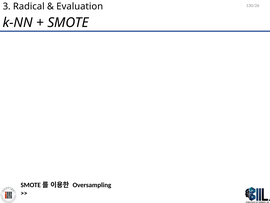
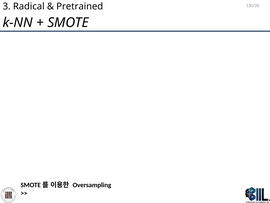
Evaluation: Evaluation -> Pretrained
